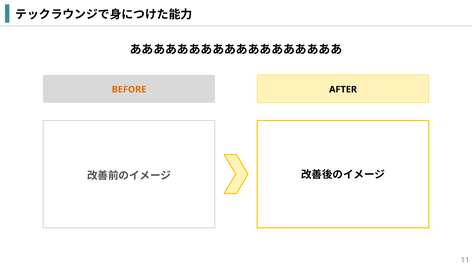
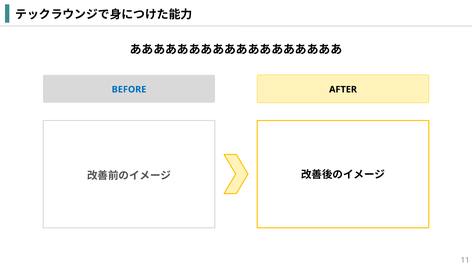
BEFORE colour: orange -> blue
